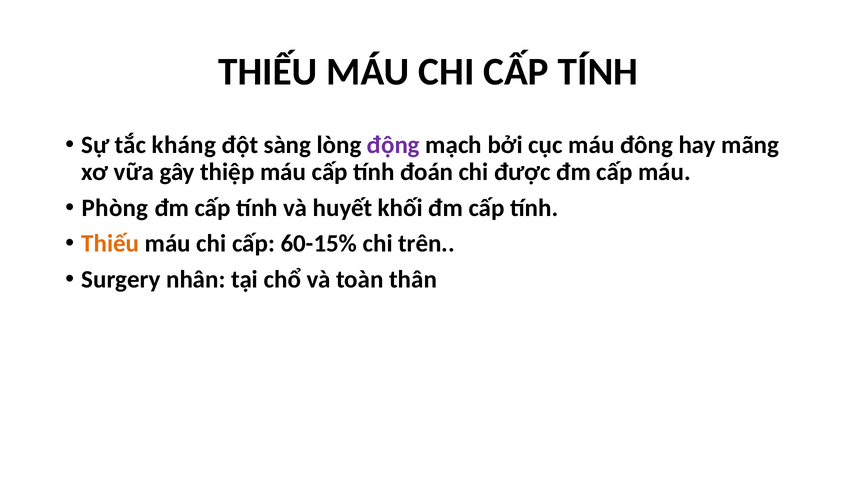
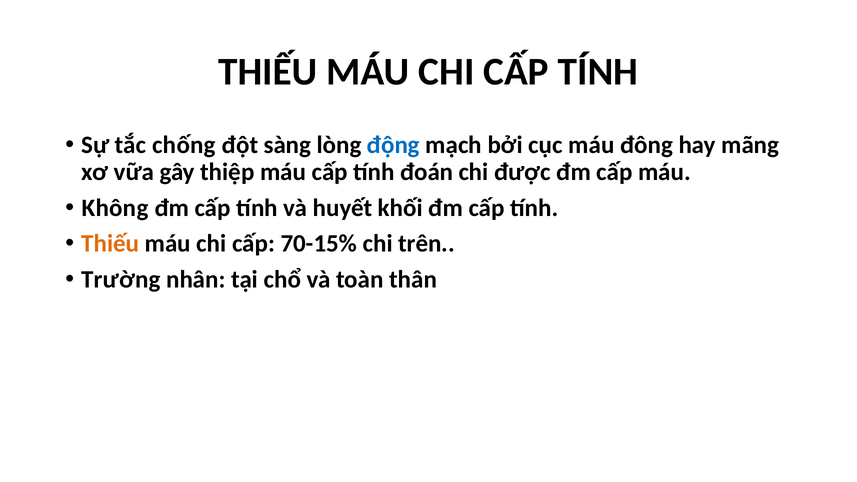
kháng: kháng -> chống
động colour: purple -> blue
Phòng: Phòng -> Không
60-15%: 60-15% -> 70-15%
Surgery: Surgery -> Trường
